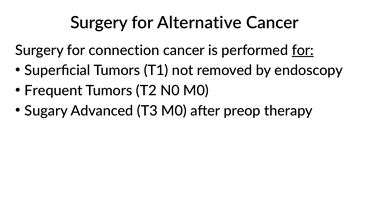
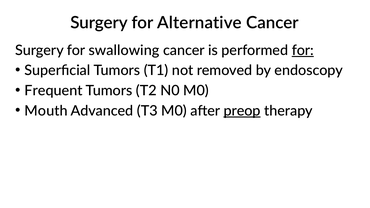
connection: connection -> swallowing
Sugary: Sugary -> Mouth
preop underline: none -> present
